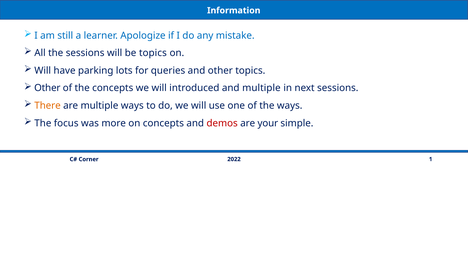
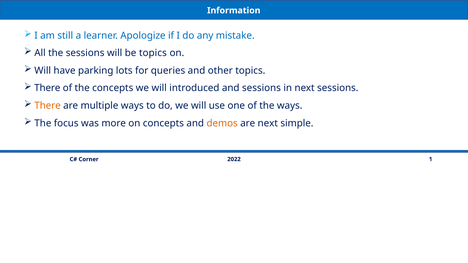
Other at (47, 88): Other -> There
and multiple: multiple -> sessions
demos colour: red -> orange
are your: your -> next
